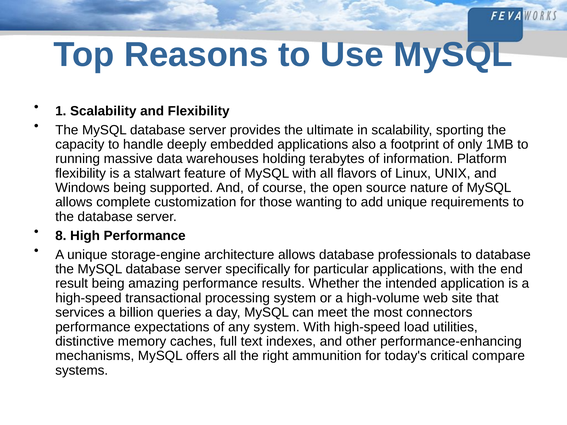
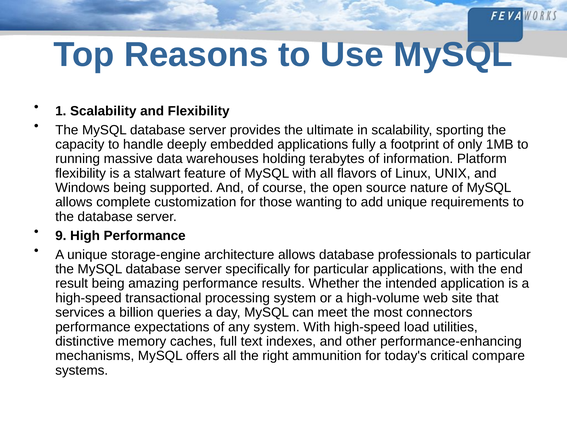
also: also -> fully
8: 8 -> 9
to database: database -> particular
